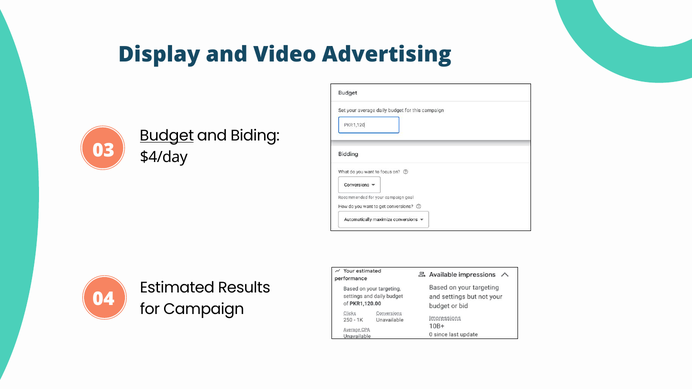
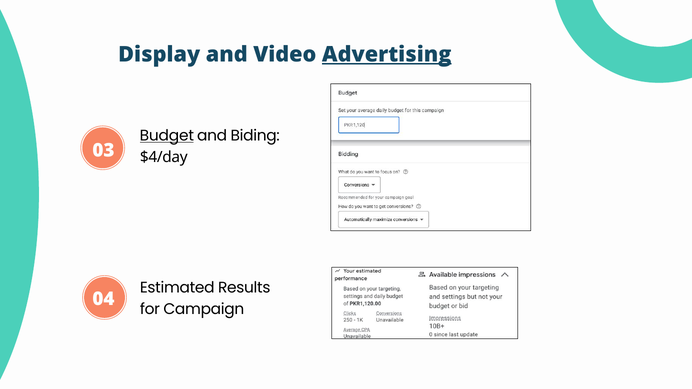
Advertising underline: none -> present
